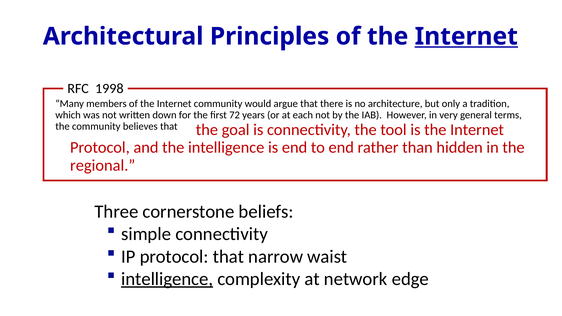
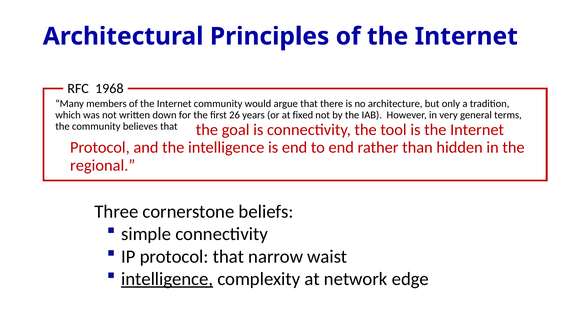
Internet at (466, 36) underline: present -> none
1998: 1998 -> 1968
72: 72 -> 26
each: each -> fixed
